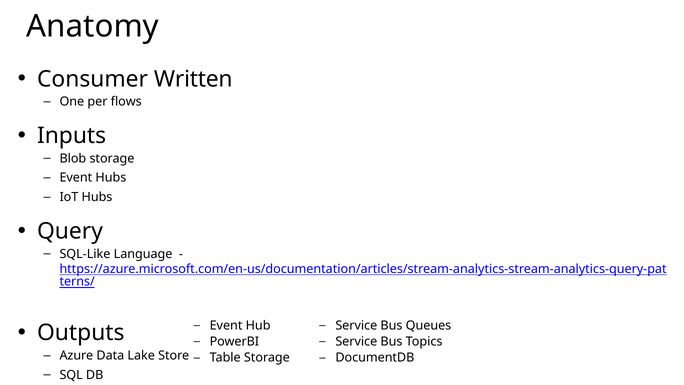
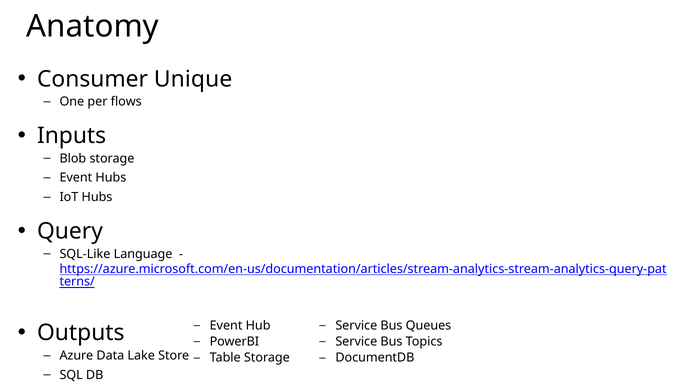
Written: Written -> Unique
